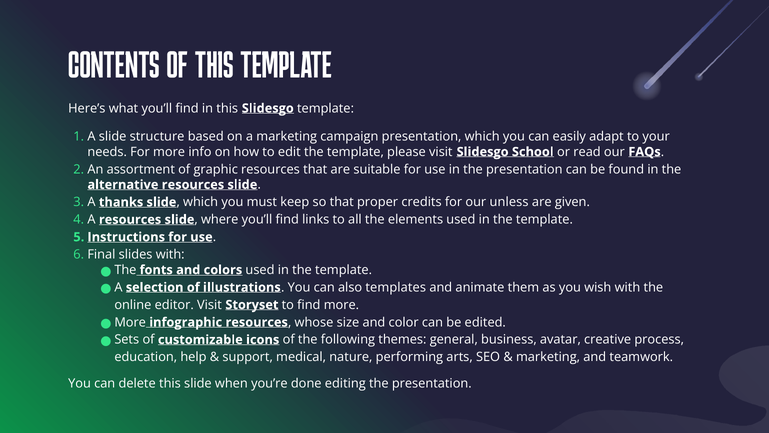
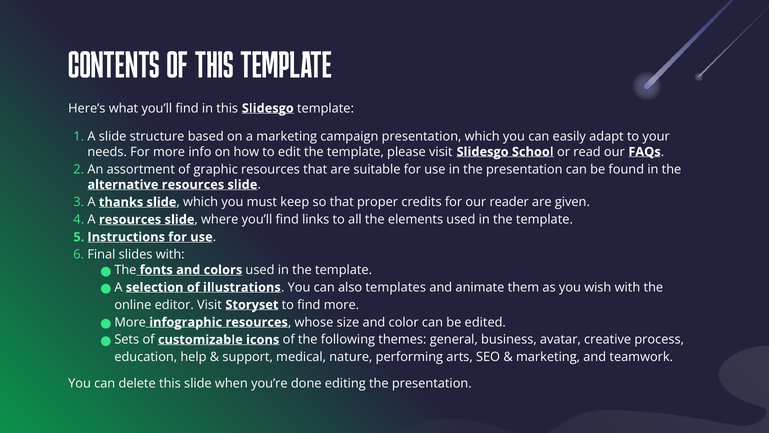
unless: unless -> reader
